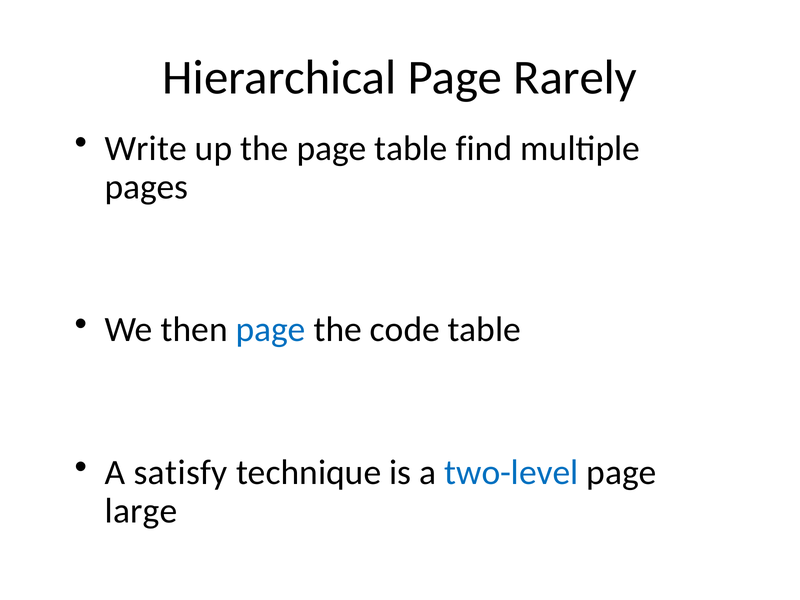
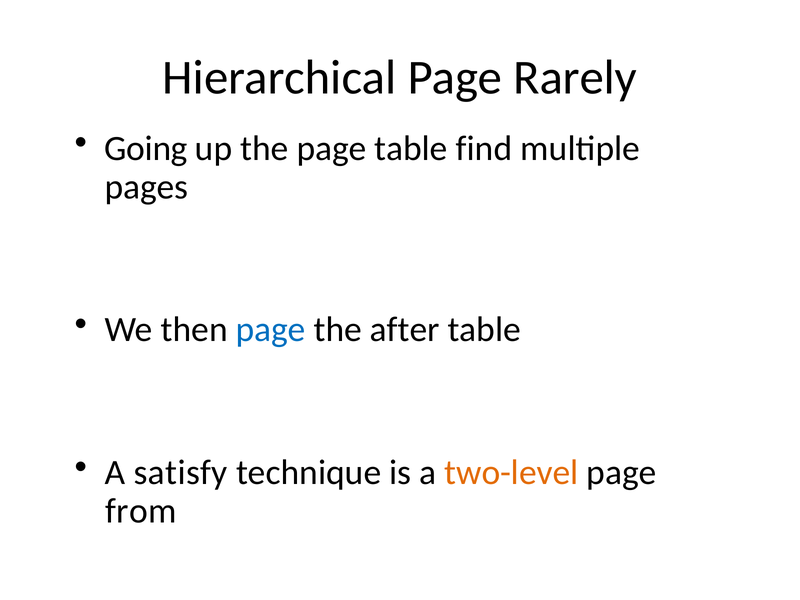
Write: Write -> Going
code: code -> after
two-level colour: blue -> orange
large: large -> from
